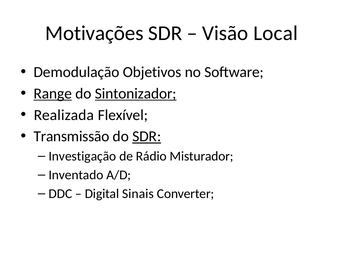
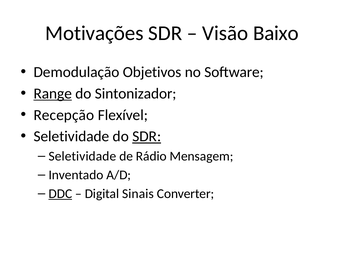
Local: Local -> Baixo
Sintonizador underline: present -> none
Realizada: Realizada -> Recepção
Transmissão at (71, 136): Transmissão -> Seletividade
Investigação at (82, 156): Investigação -> Seletividade
Misturador: Misturador -> Mensagem
DDC underline: none -> present
